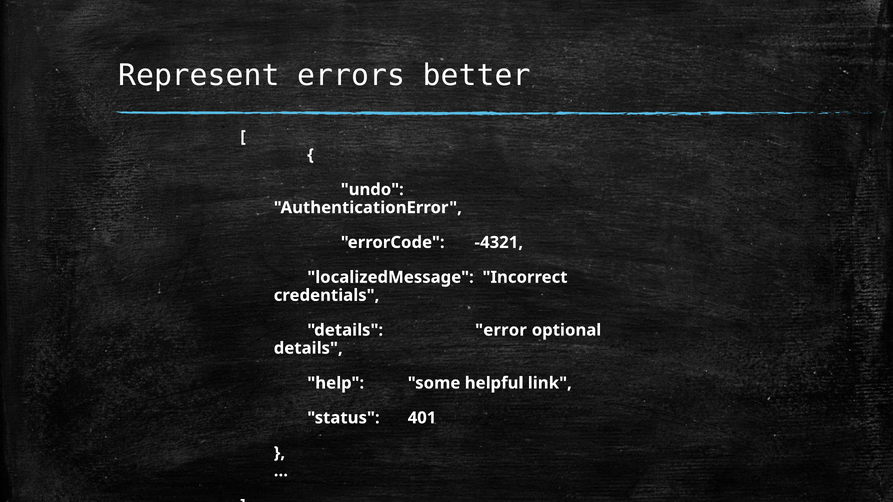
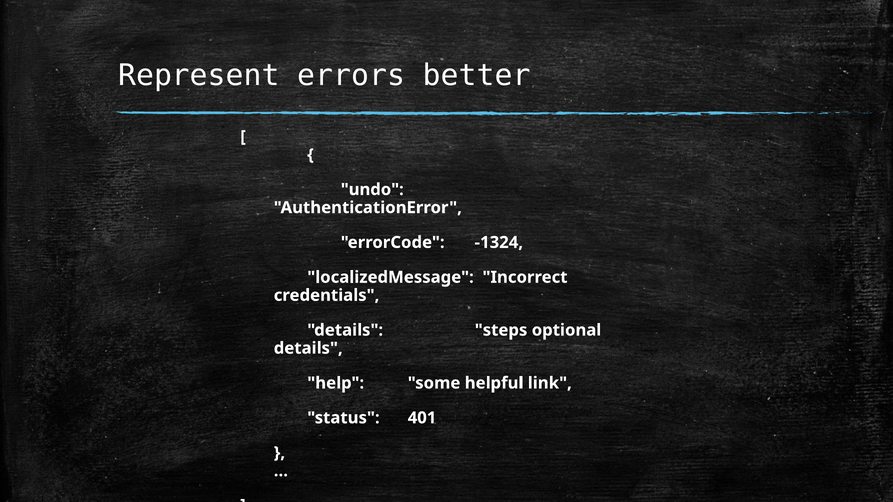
-4321: -4321 -> -1324
error: error -> steps
